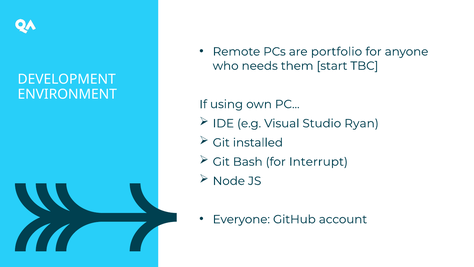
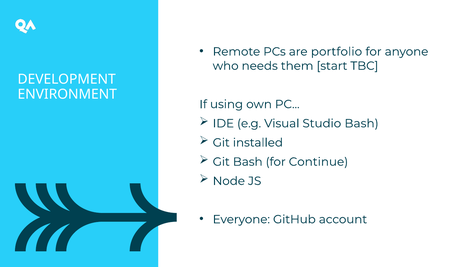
Studio Ryan: Ryan -> Bash
Interrupt: Interrupt -> Continue
